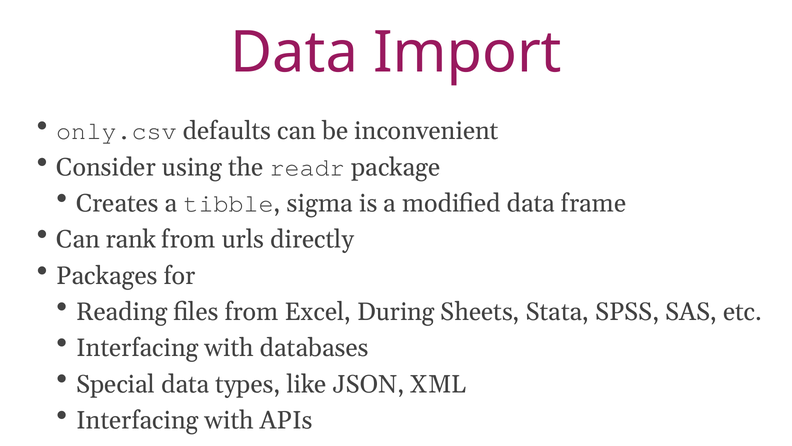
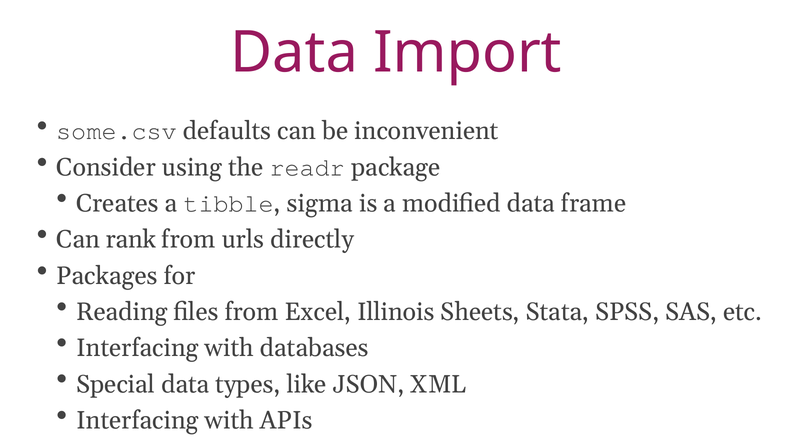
only.csv: only.csv -> some.csv
During: During -> Illinois
